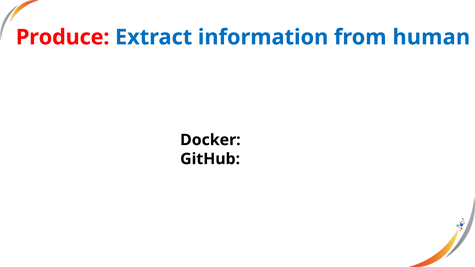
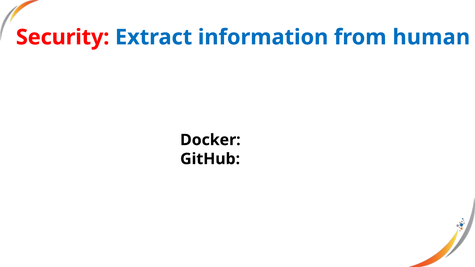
Produce: Produce -> Security
